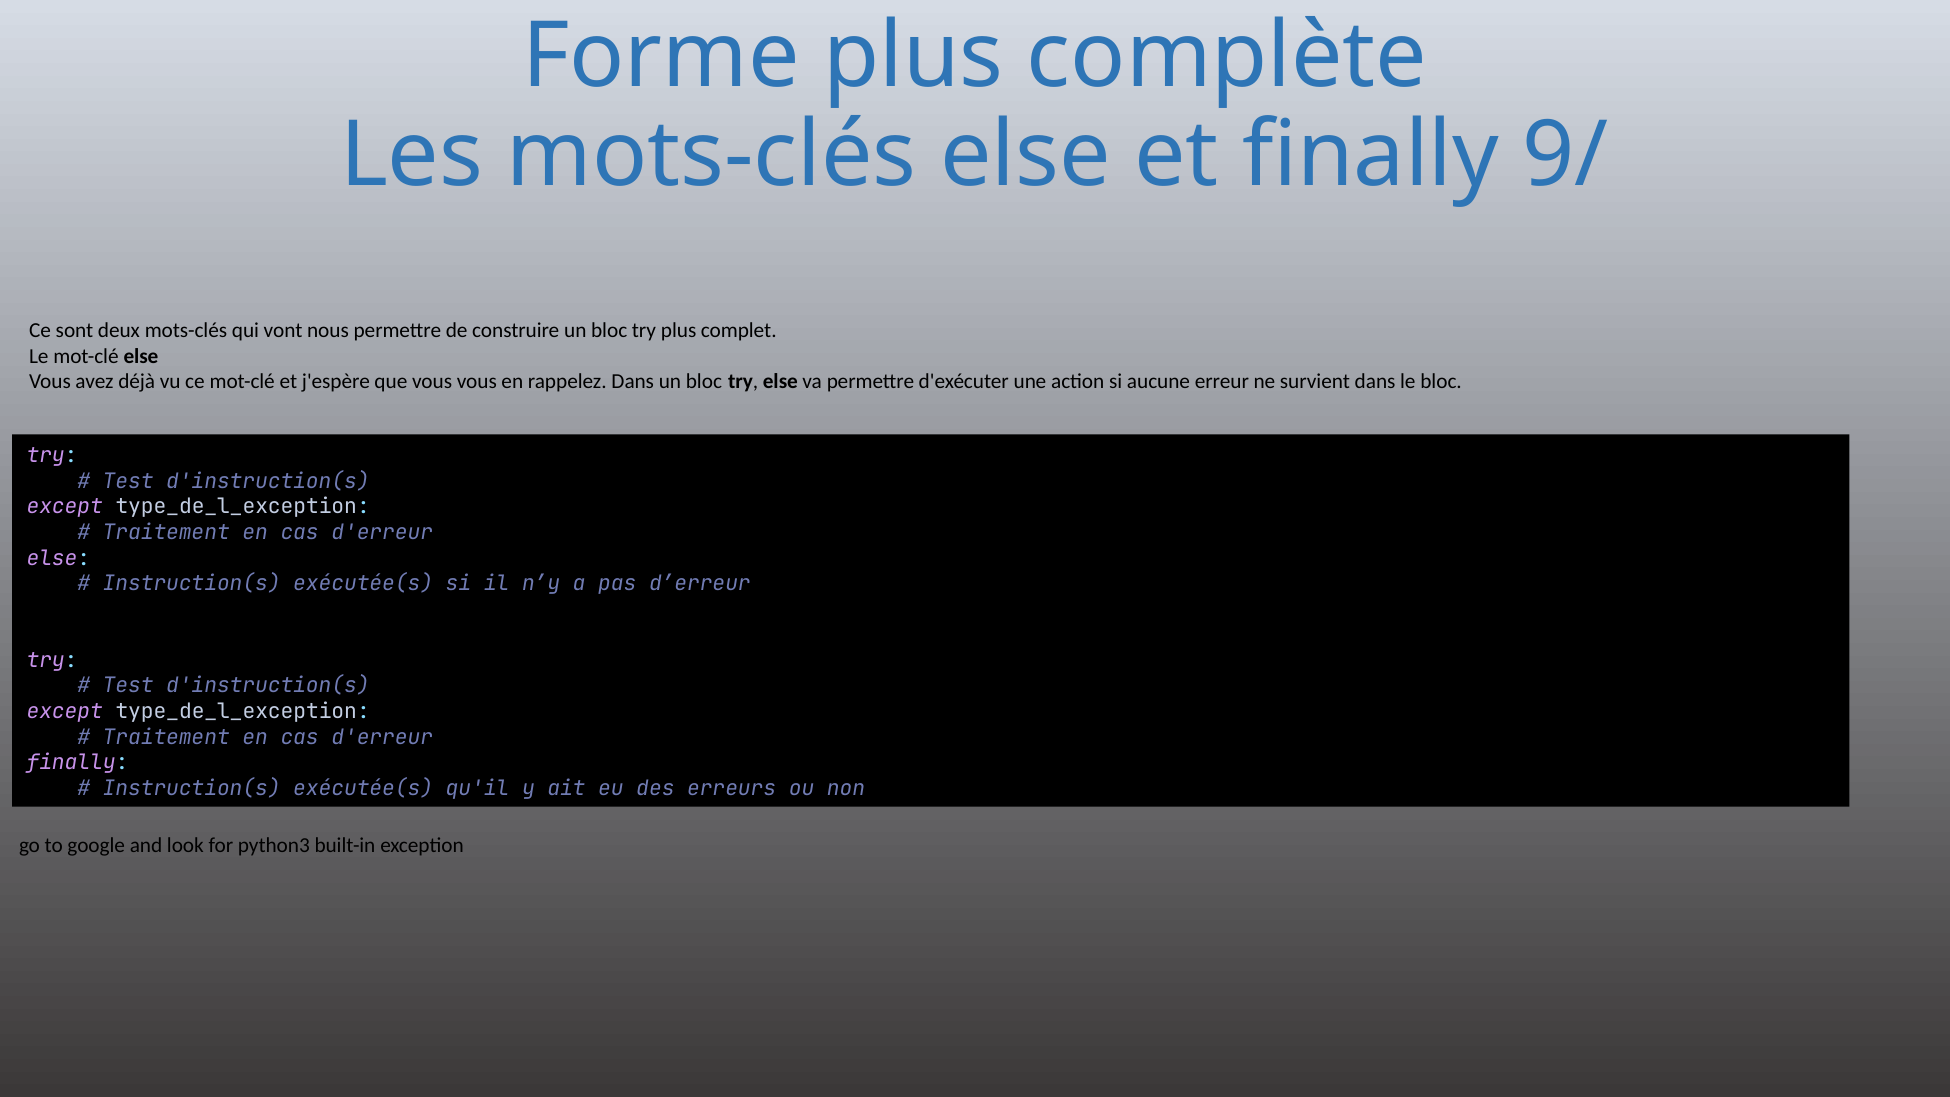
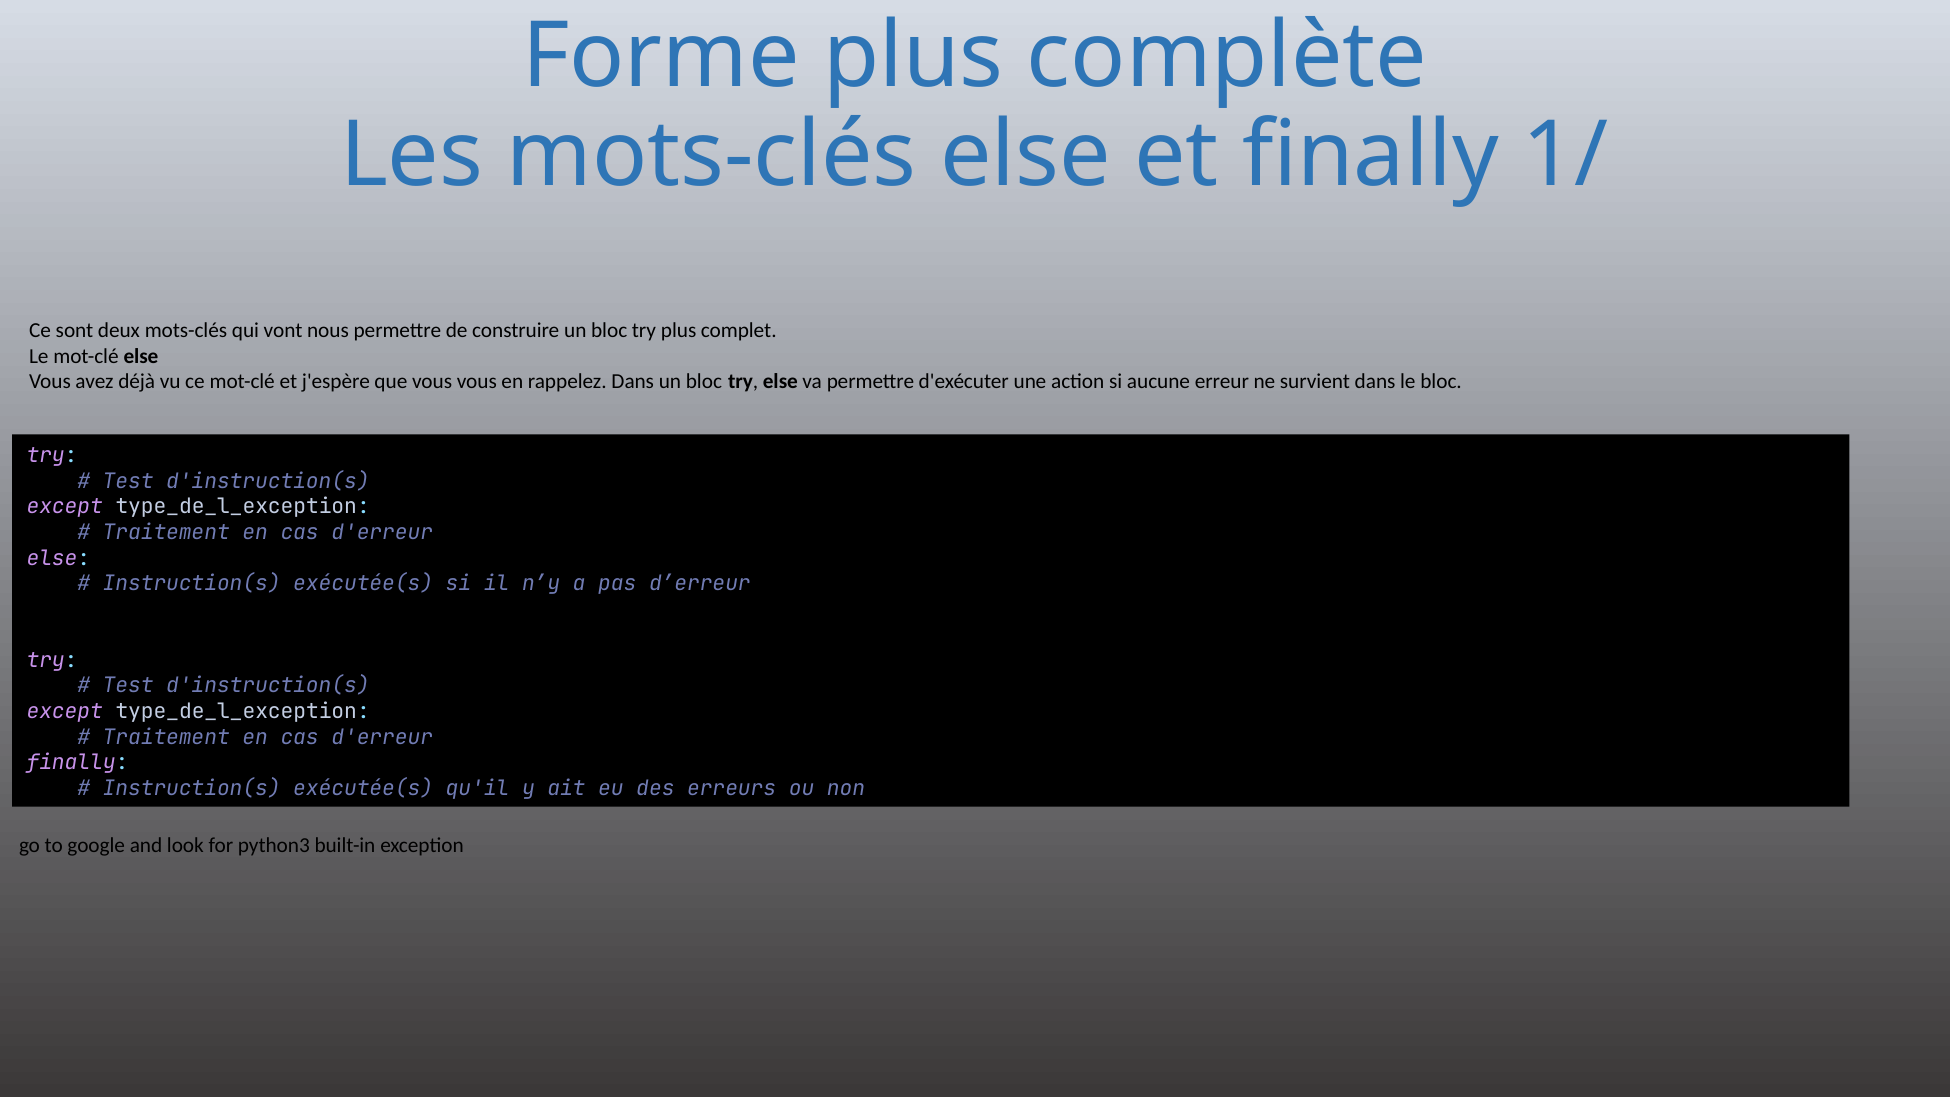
9/: 9/ -> 1/
